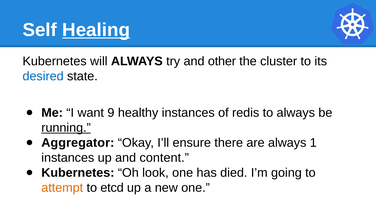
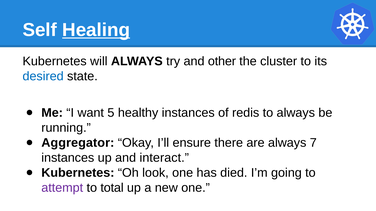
9: 9 -> 5
running underline: present -> none
1: 1 -> 7
content: content -> interact
attempt colour: orange -> purple
etcd: etcd -> total
